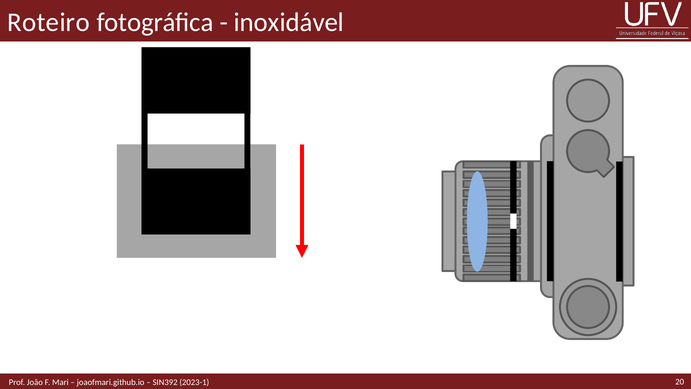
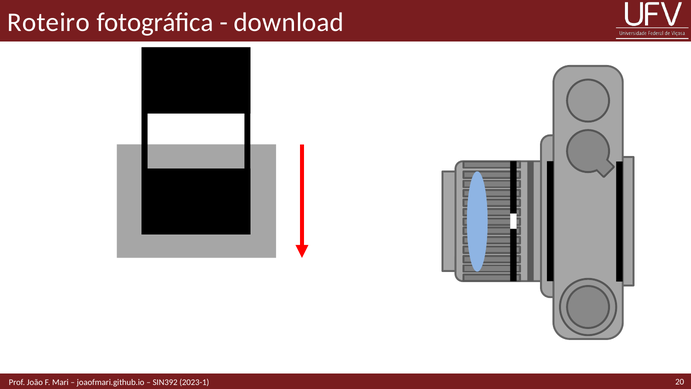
inoxidável: inoxidável -> download
